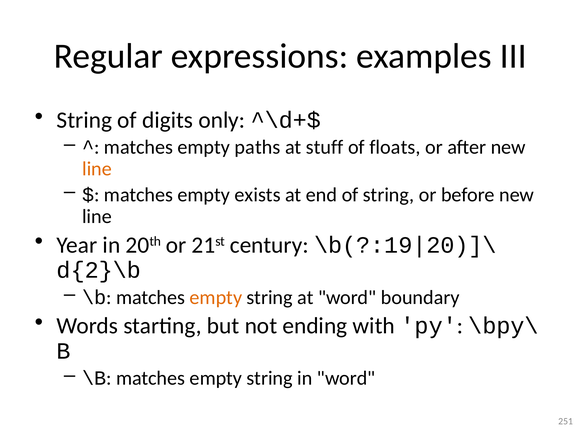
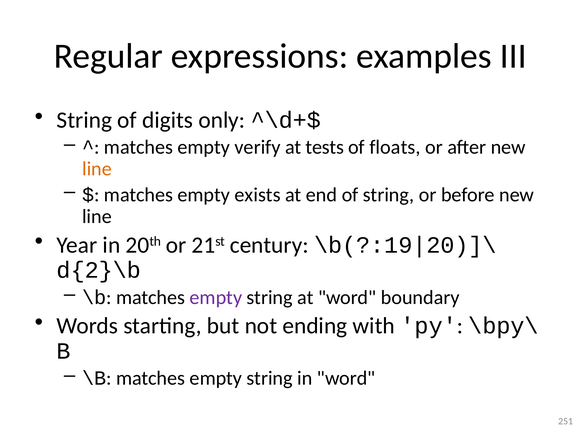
paths: paths -> verify
stuff: stuff -> tests
empty at (216, 298) colour: orange -> purple
